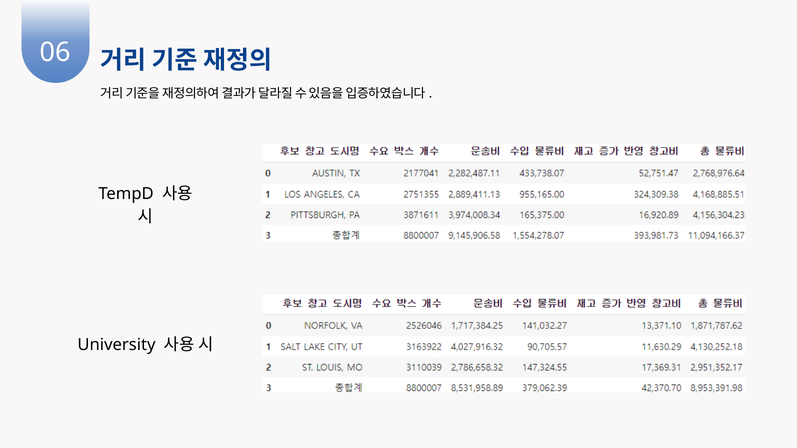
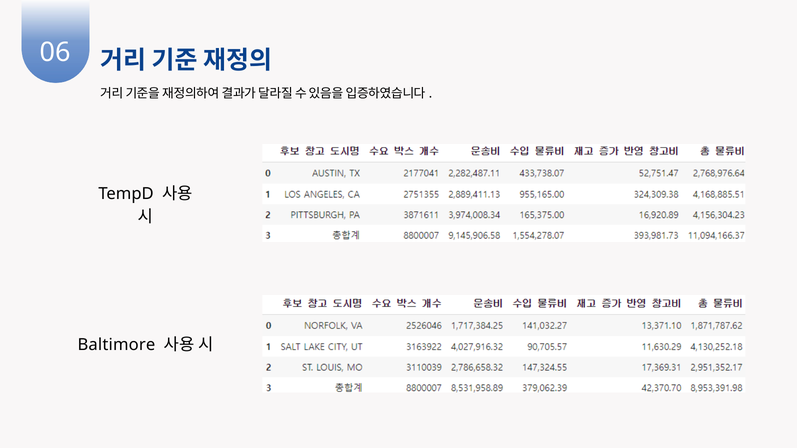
University: University -> Baltimore
